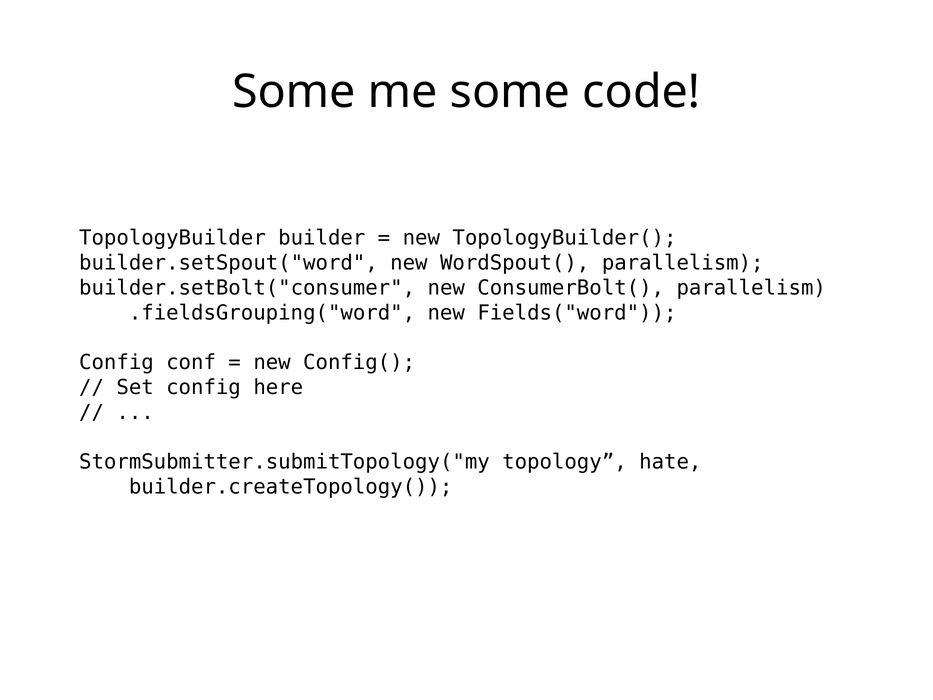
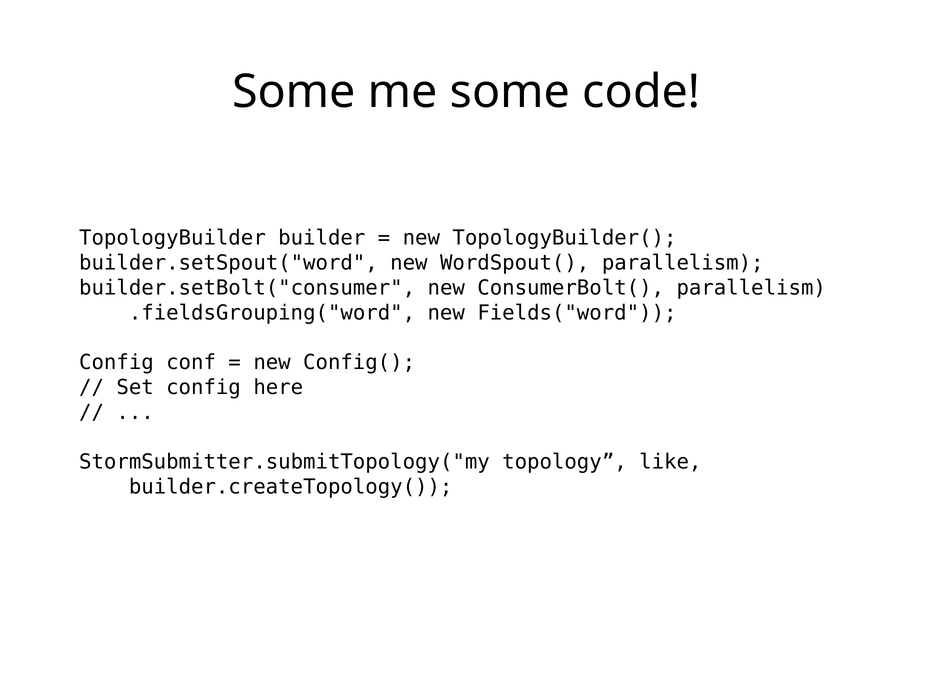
hate: hate -> like
